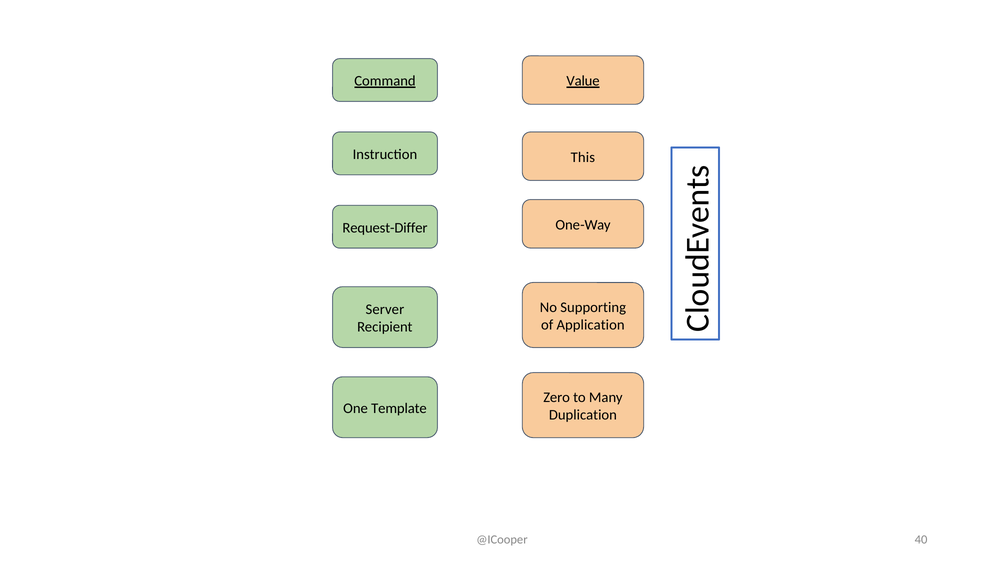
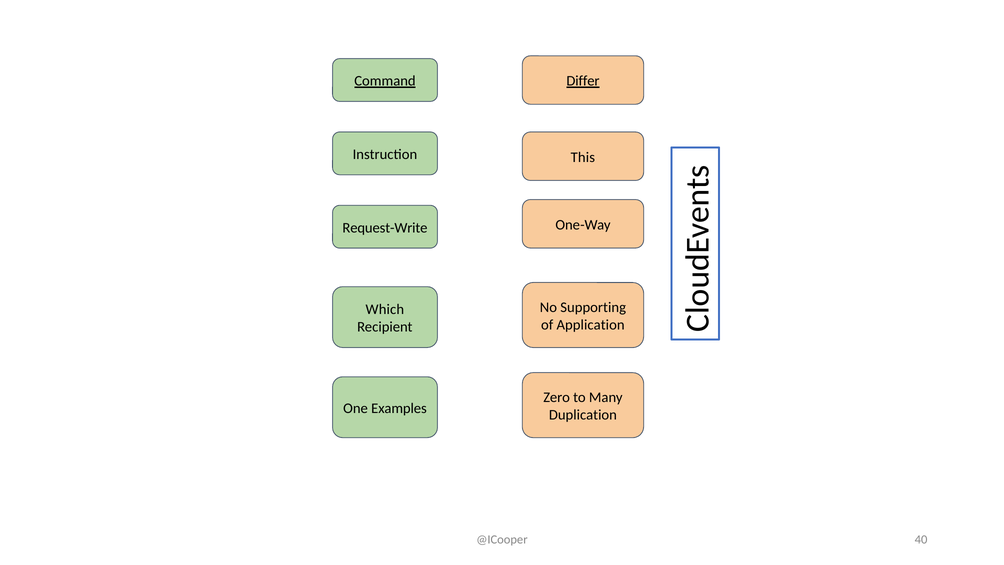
Value: Value -> Differ
Request-Differ: Request-Differ -> Request-Write
Server: Server -> Which
Template: Template -> Examples
